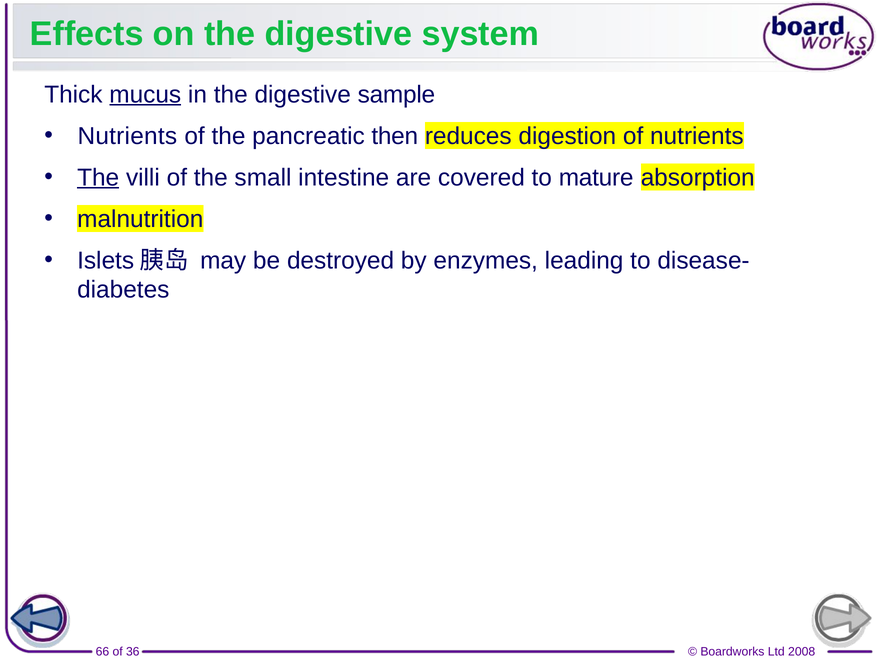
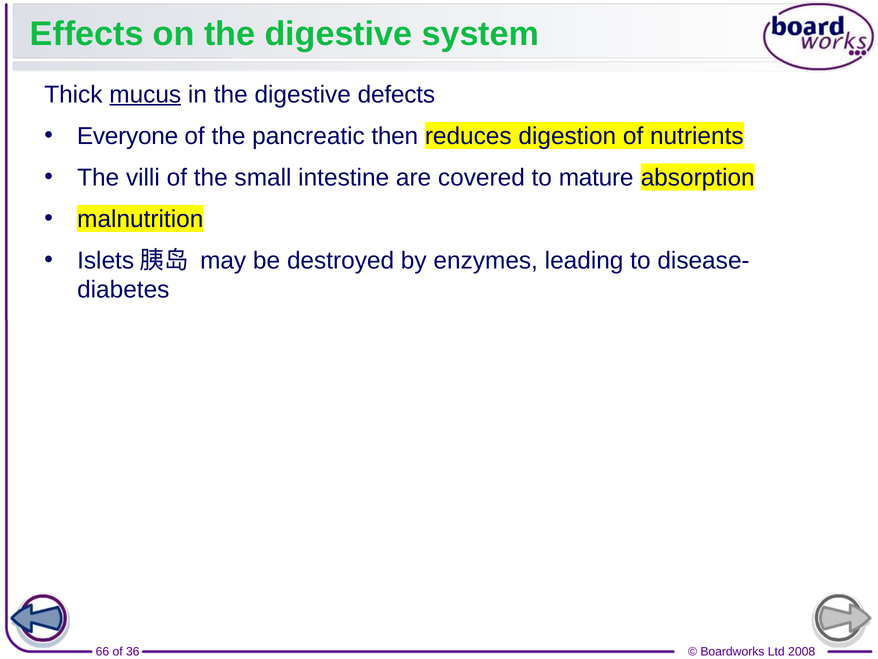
sample: sample -> defects
Nutrients at (127, 136): Nutrients -> Everyone
The at (98, 177) underline: present -> none
